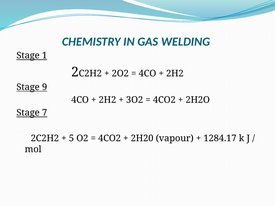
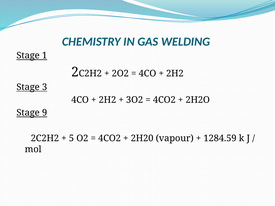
9: 9 -> 3
7: 7 -> 9
1284.17: 1284.17 -> 1284.59
